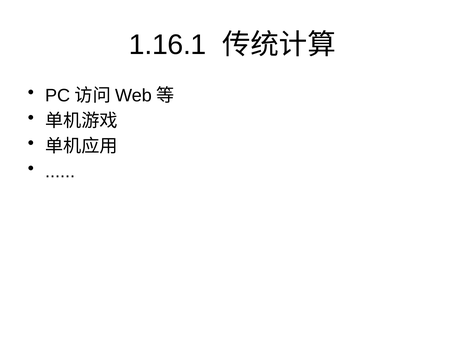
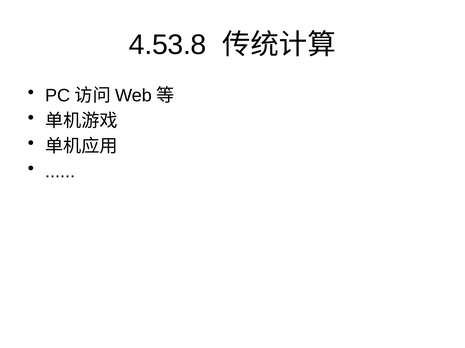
1.16.1: 1.16.1 -> 4.53.8
